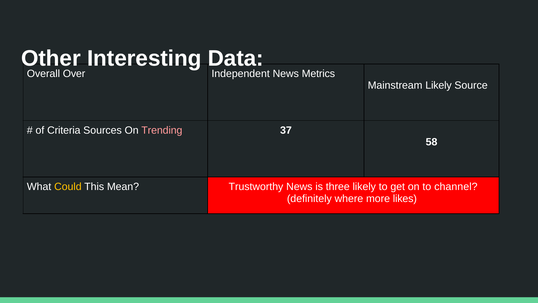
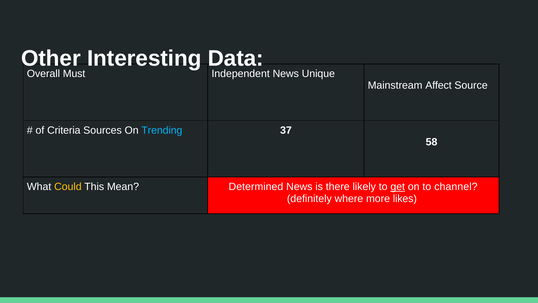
Over: Over -> Must
Metrics: Metrics -> Unique
Mainstream Likely: Likely -> Affect
Trending colour: pink -> light blue
Trustworthy: Trustworthy -> Determined
three: three -> there
get underline: none -> present
